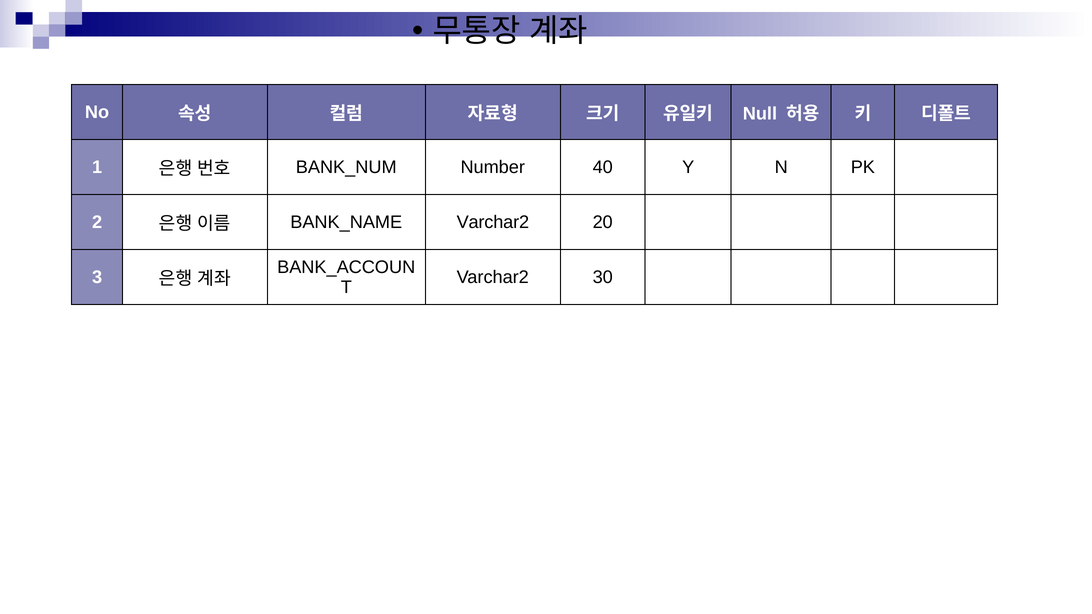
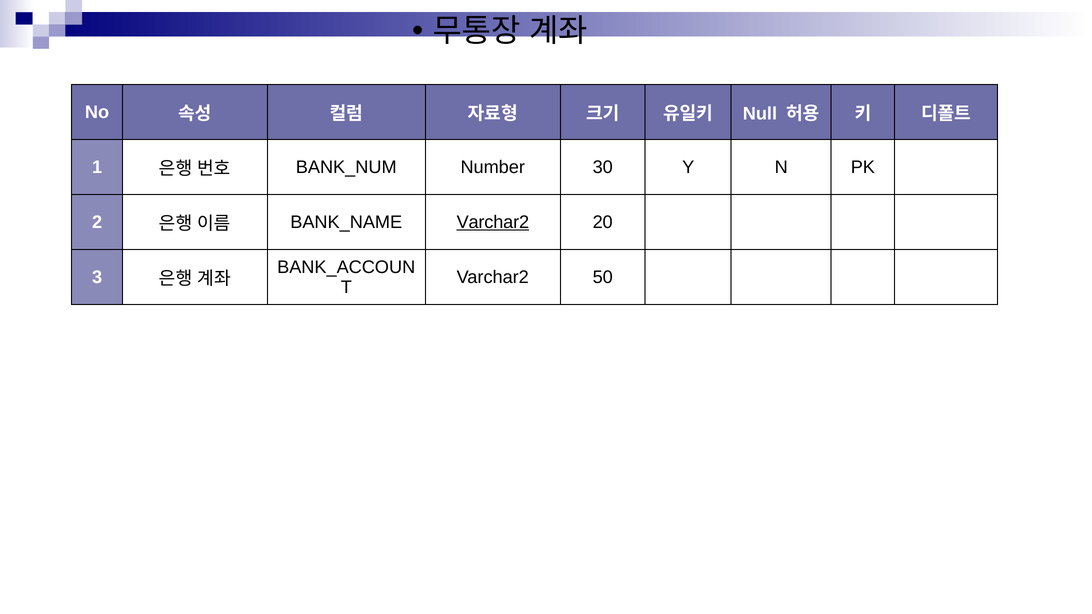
40: 40 -> 30
Varchar2 at (493, 222) underline: none -> present
30: 30 -> 50
